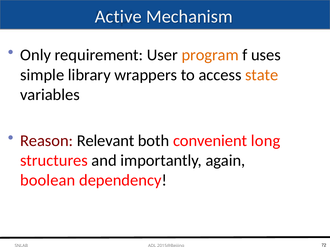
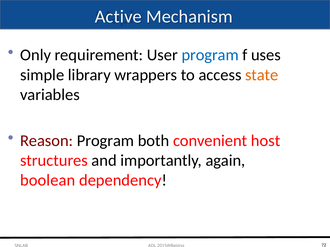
program at (210, 55) colour: orange -> blue
Reason Relevant: Relevant -> Program
long: long -> host
